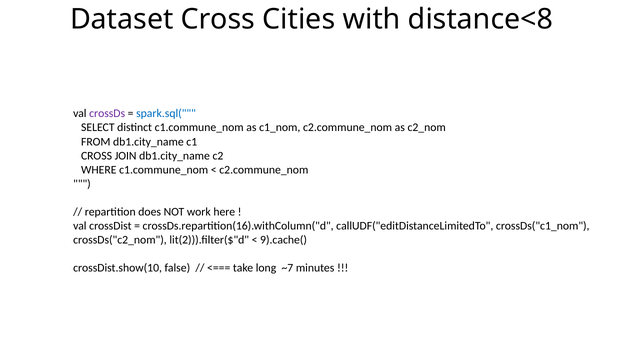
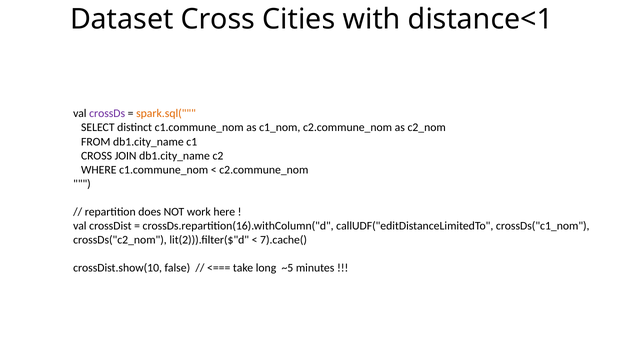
distance<8: distance<8 -> distance<1
spark.sql( colour: blue -> orange
9).cache(: 9).cache( -> 7).cache(
~7: ~7 -> ~5
